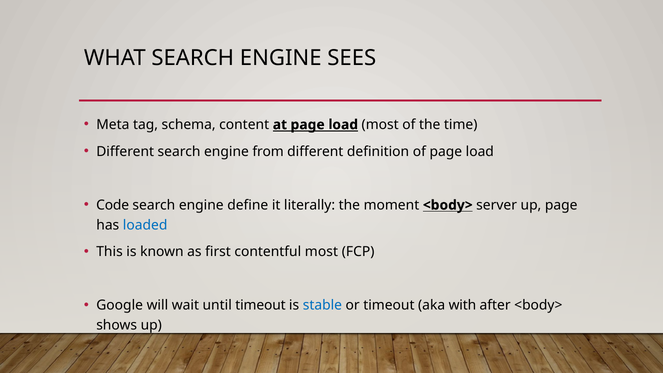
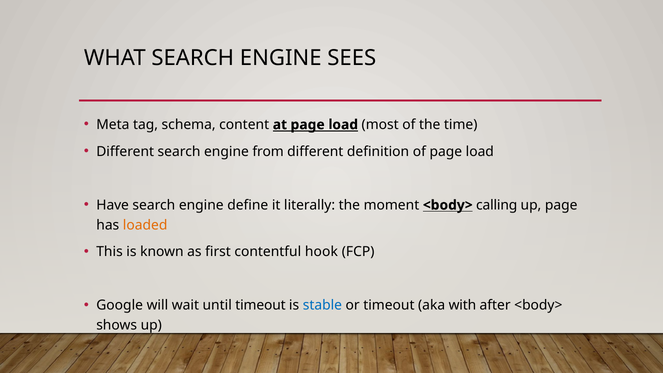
Code: Code -> Have
server: server -> calling
loaded colour: blue -> orange
contentful most: most -> hook
